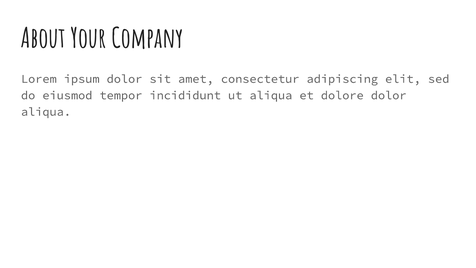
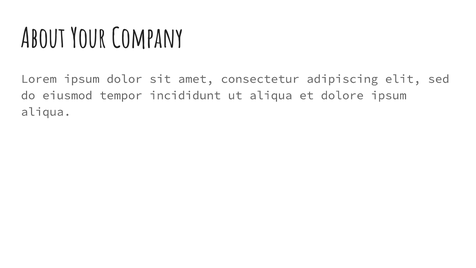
dolore dolor: dolor -> ipsum
